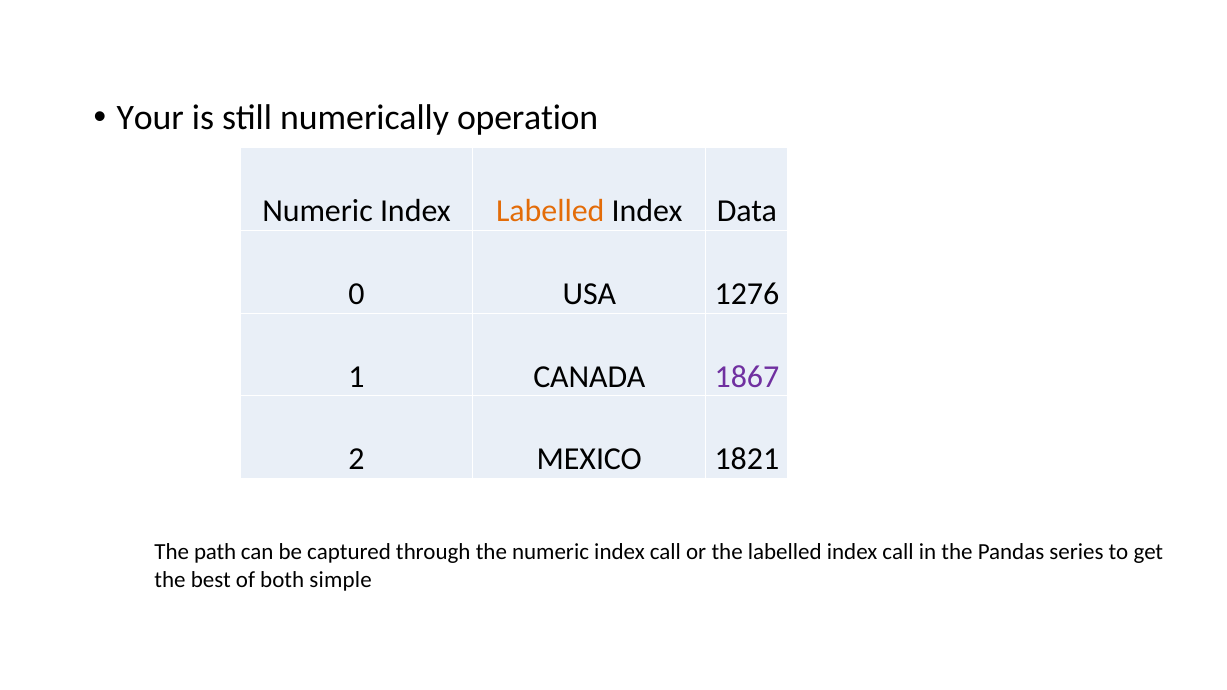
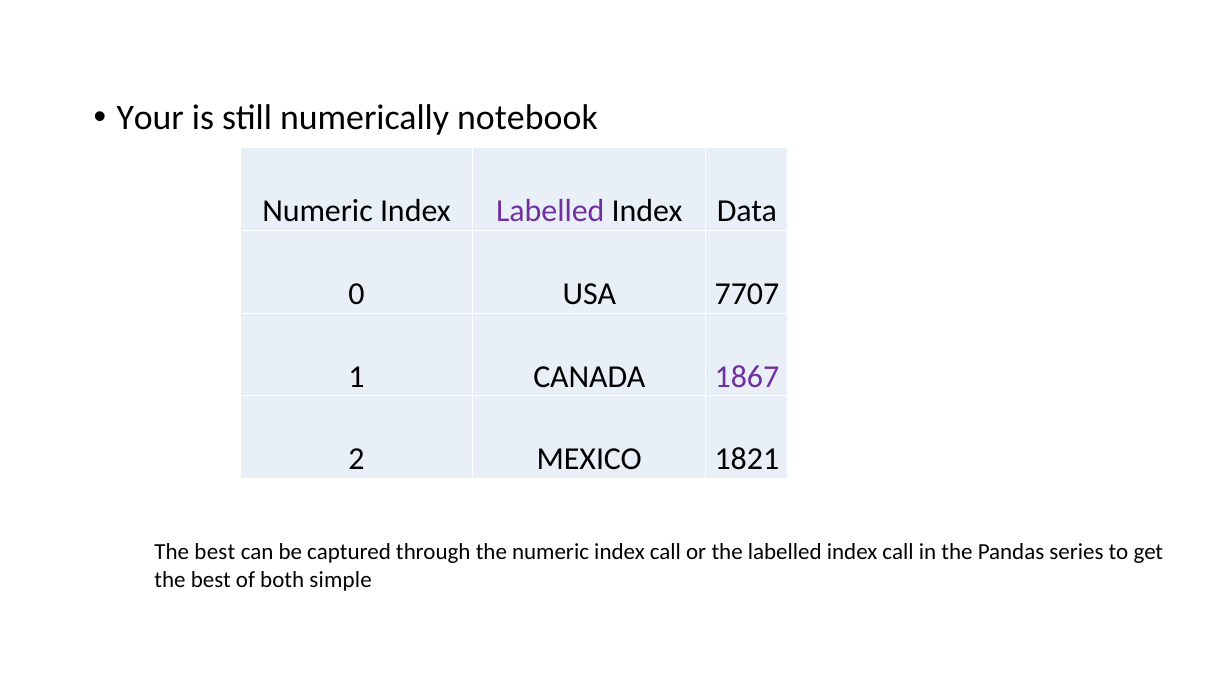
operation: operation -> notebook
Labelled at (550, 211) colour: orange -> purple
1276: 1276 -> 7707
path at (215, 552): path -> best
